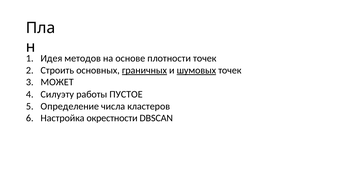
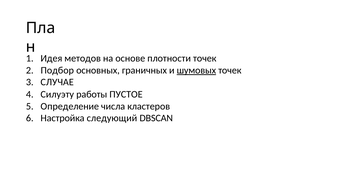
Строить: Строить -> Подбор
граничных underline: present -> none
МОЖЕТ: МОЖЕТ -> СЛУЧАЕ
окрестности: окрестности -> следующий
